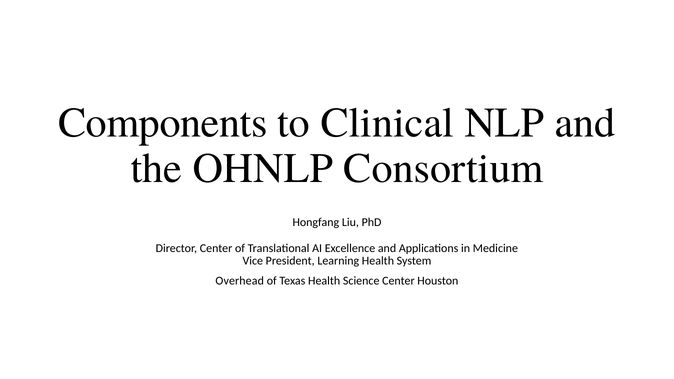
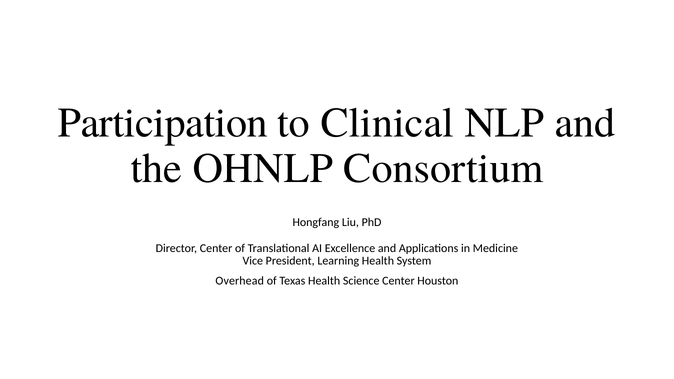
Components: Components -> Participation
